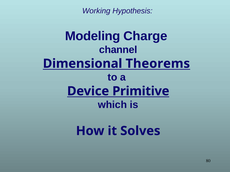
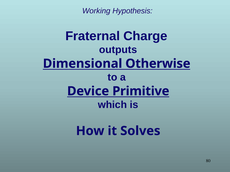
Modeling: Modeling -> Fraternal
channel: channel -> outputs
Theorems: Theorems -> Otherwise
